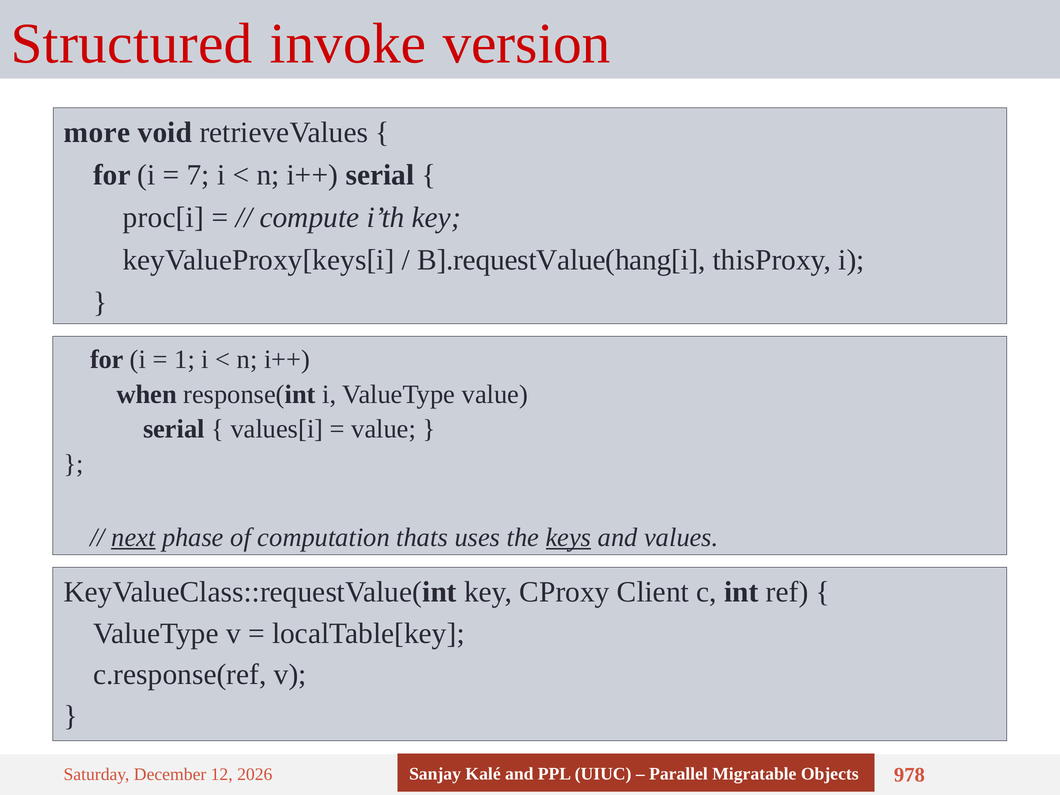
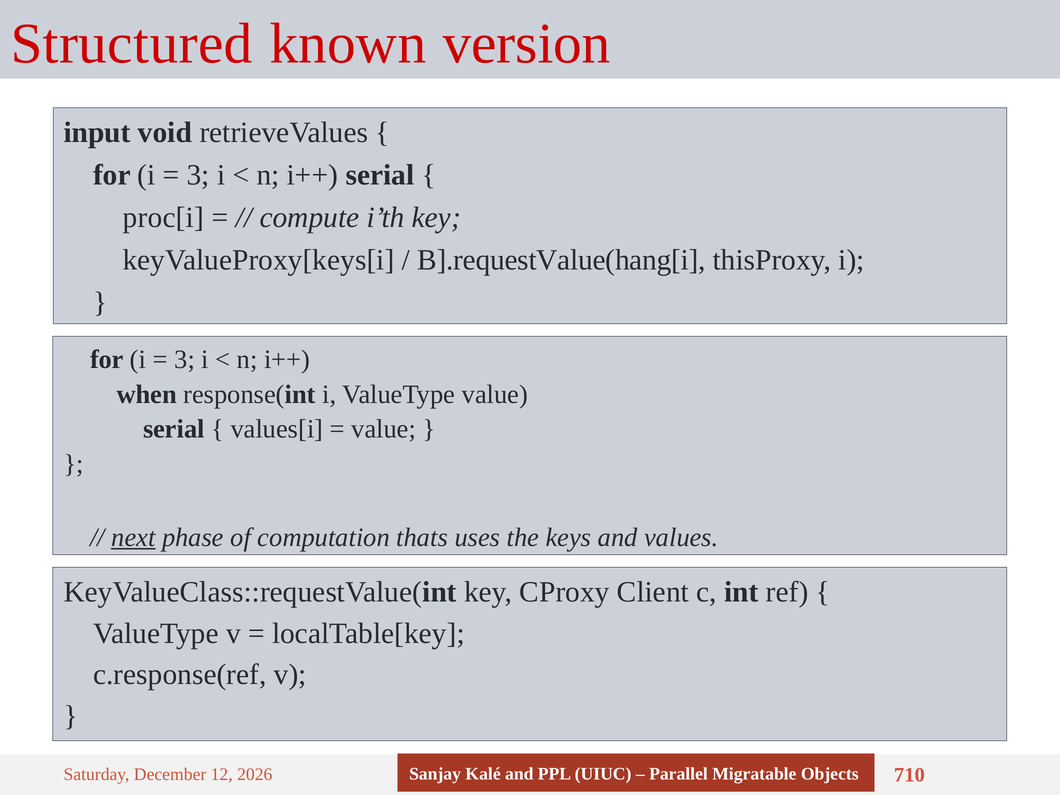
invoke: invoke -> known
more: more -> input
7 at (198, 175): 7 -> 3
1 at (185, 359): 1 -> 3
keys underline: present -> none
978: 978 -> 710
